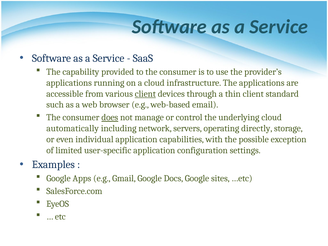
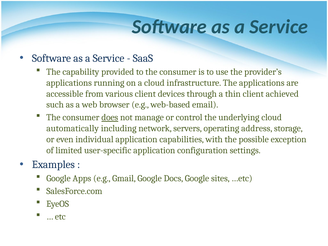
client at (145, 94) underline: present -> none
standard: standard -> achieved
directly: directly -> address
